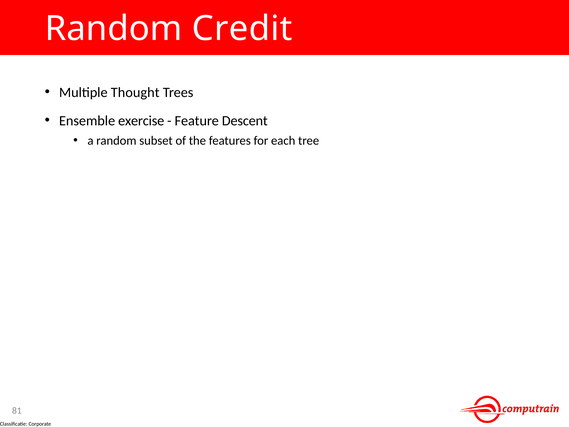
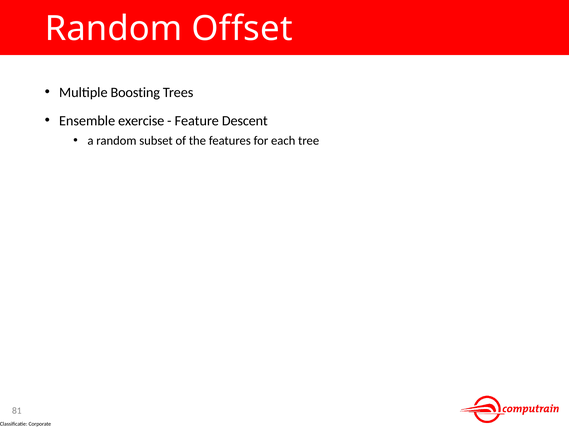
Credit: Credit -> Offset
Thought: Thought -> Boosting
